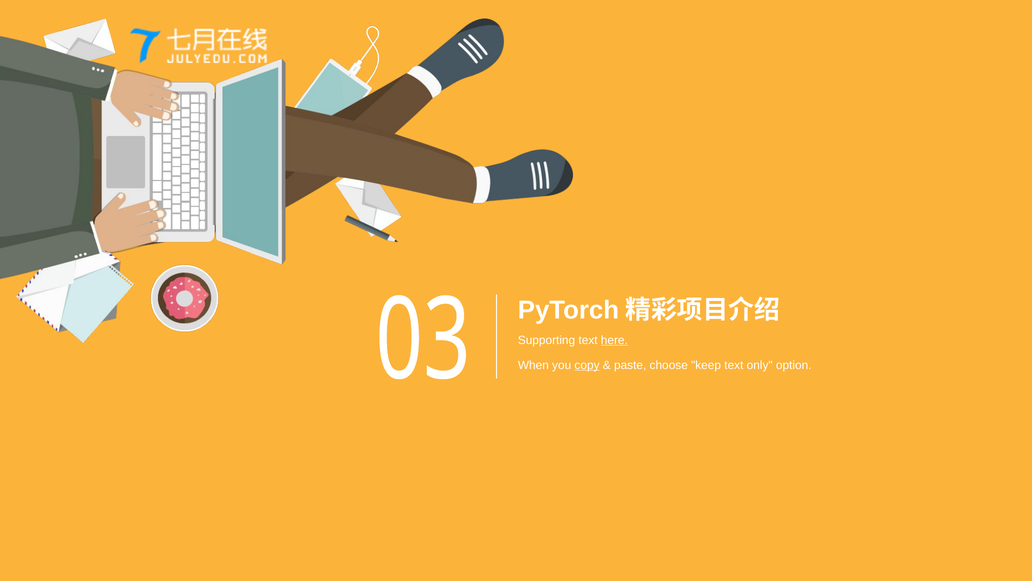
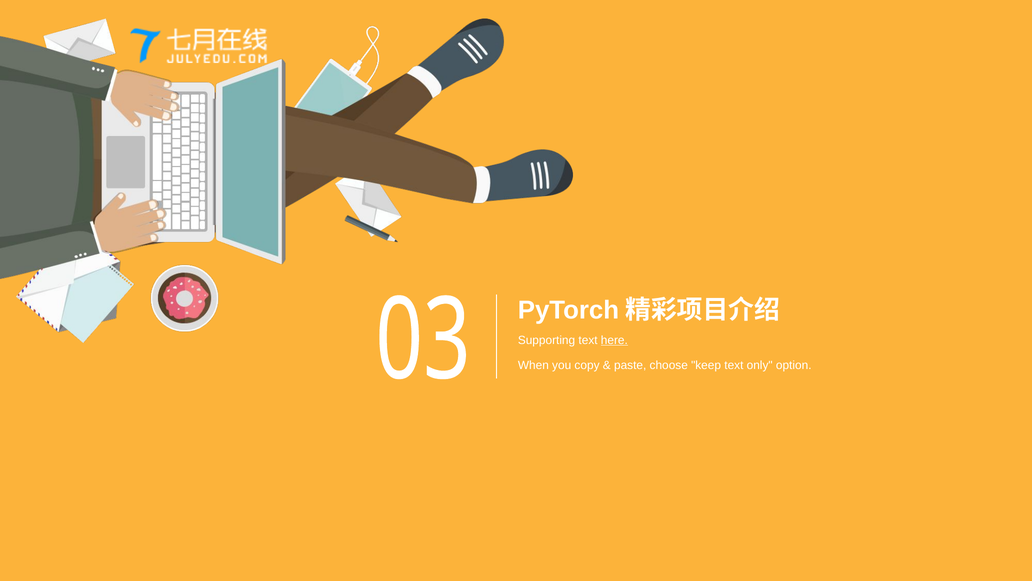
copy underline: present -> none
